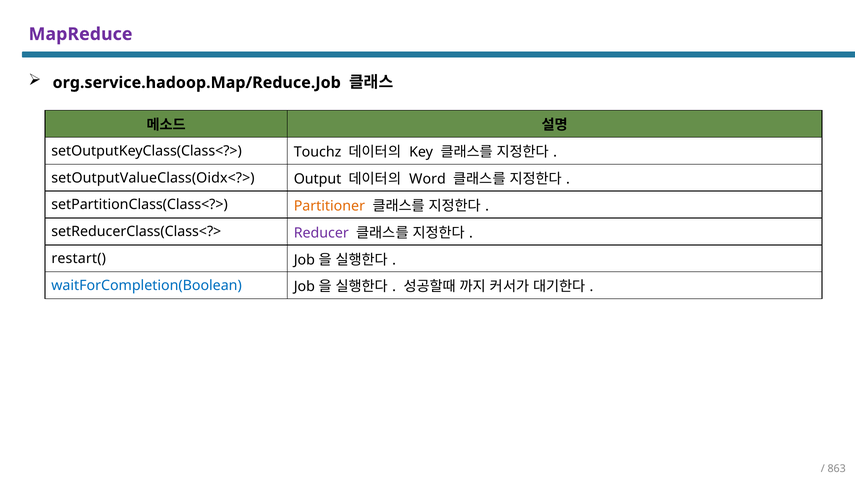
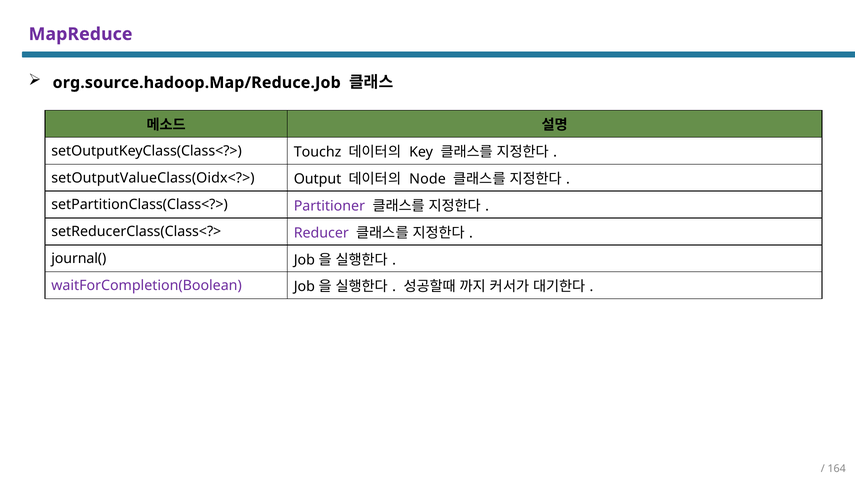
org.service.hadoop.Map/Reduce.Job: org.service.hadoop.Map/Reduce.Job -> org.source.hadoop.Map/Reduce.Job
Word: Word -> Node
Partitioner colour: orange -> purple
restart(: restart( -> journal(
waitForCompletion(Boolean colour: blue -> purple
863: 863 -> 164
